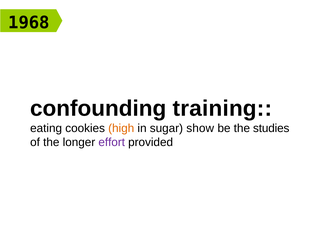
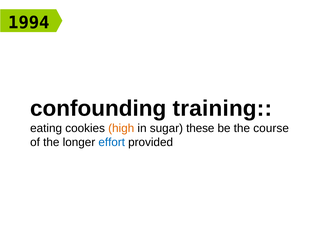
1968: 1968 -> 1994
show: show -> these
studies: studies -> course
effort colour: purple -> blue
